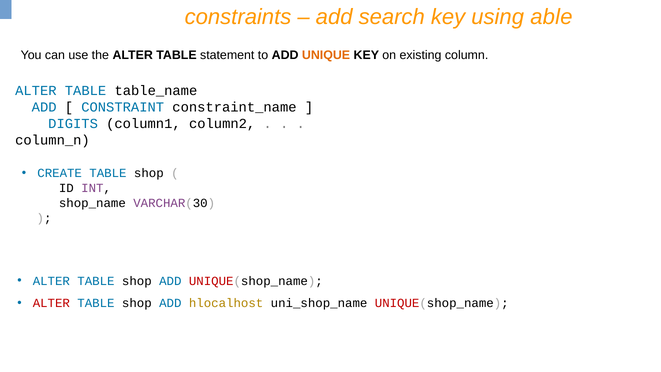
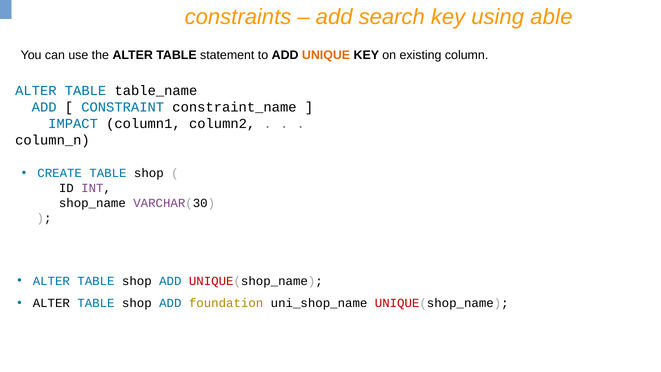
DIGITS: DIGITS -> IMPACT
ALTER at (51, 303) colour: red -> black
hlocalhost: hlocalhost -> foundation
